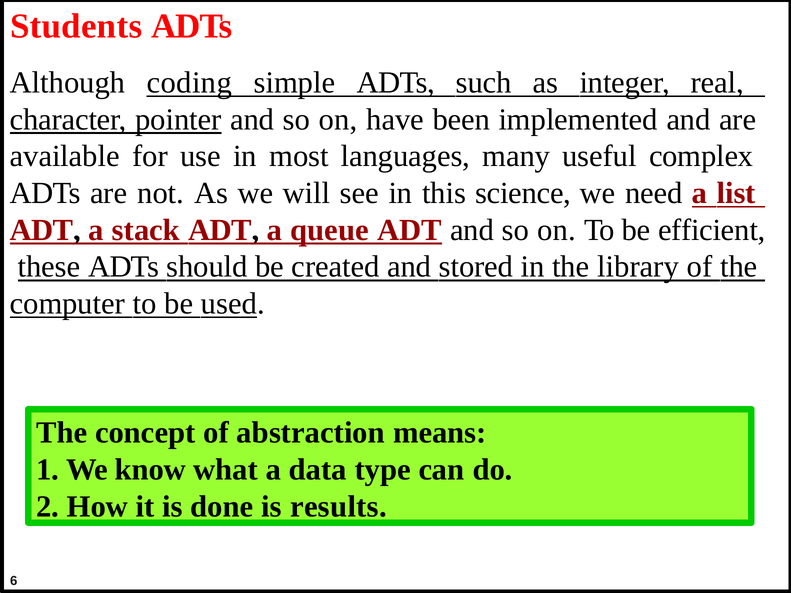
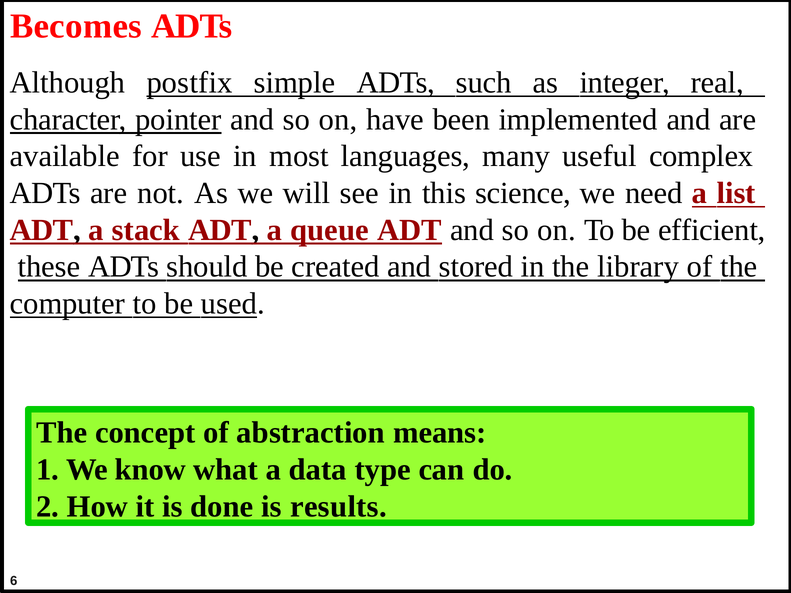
Students: Students -> Becomes
coding: coding -> postfix
